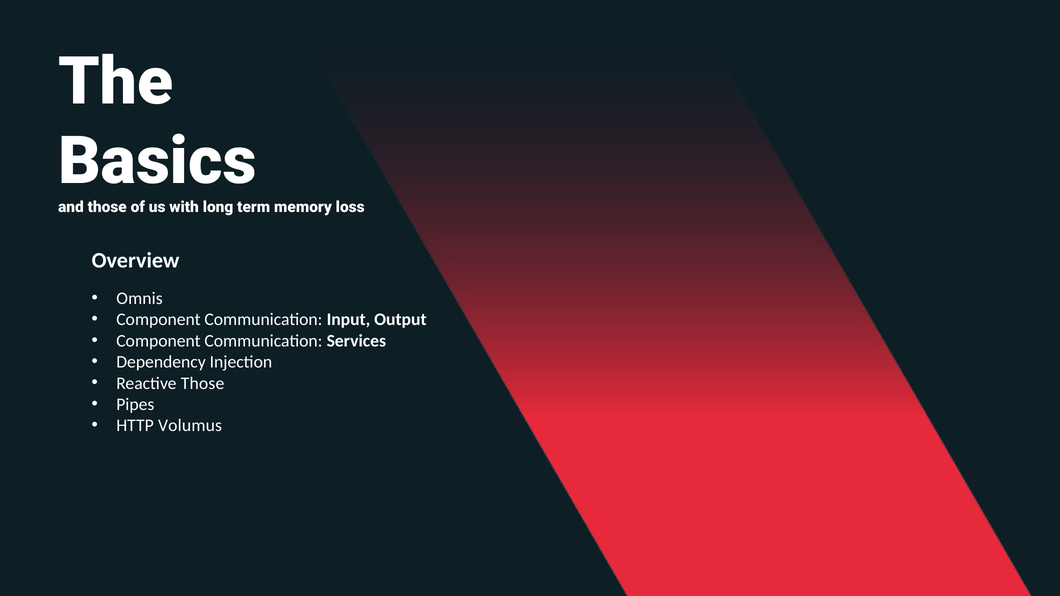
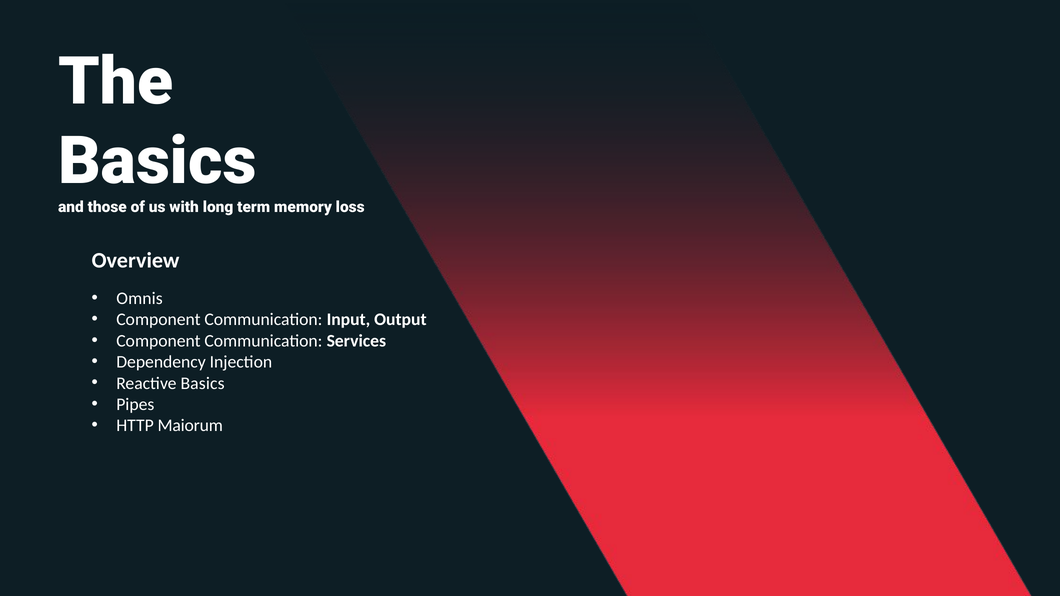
Reactive Those: Those -> Basics
Volumus: Volumus -> Maiorum
